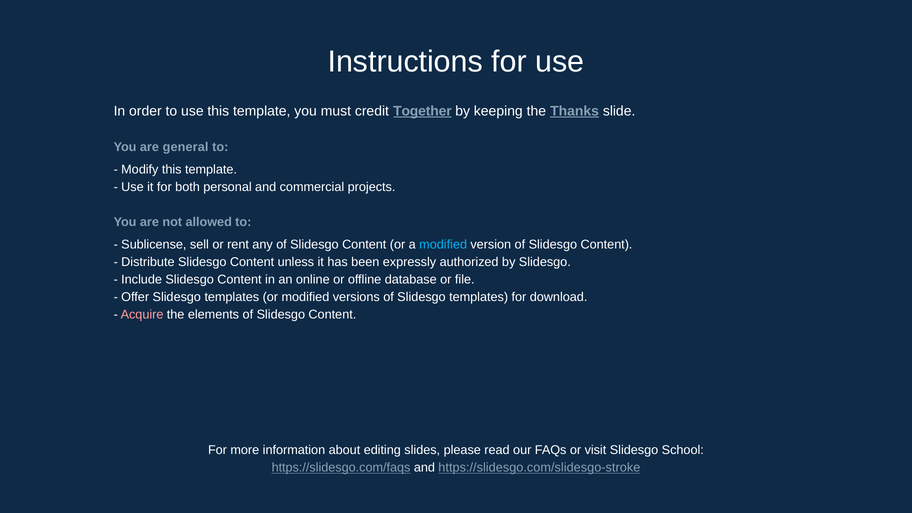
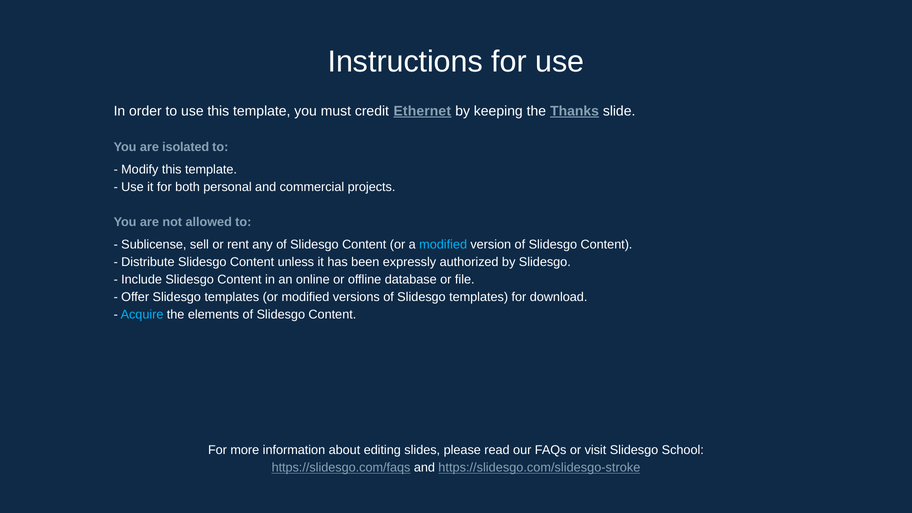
Together: Together -> Ethernet
general: general -> isolated
Acquire colour: pink -> light blue
